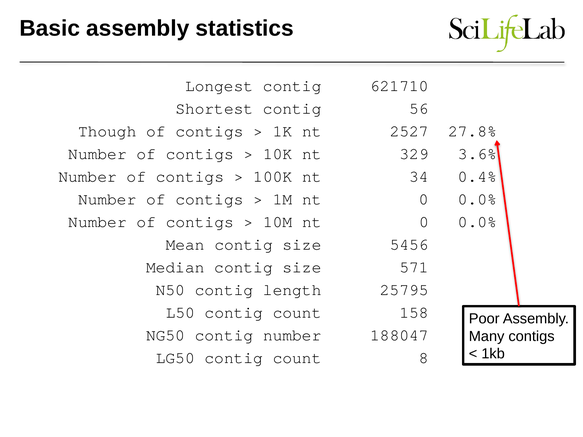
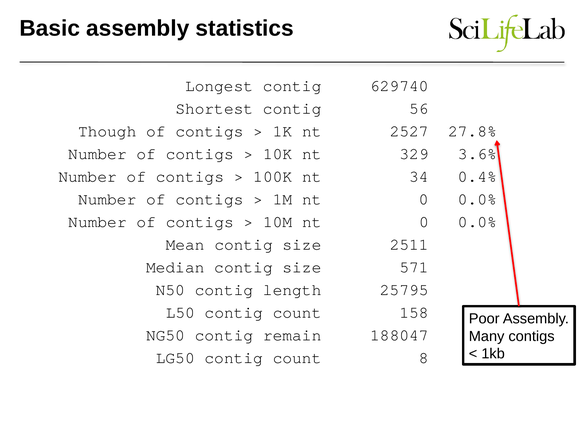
621710: 621710 -> 629740
5456: 5456 -> 2511
contig number: number -> remain
